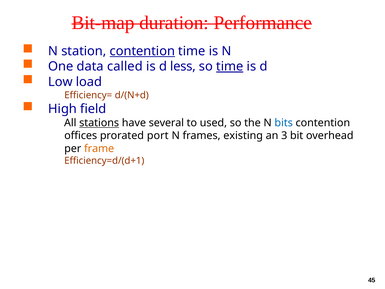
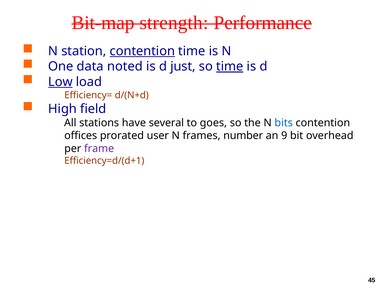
duration: duration -> strength
called: called -> noted
less: less -> just
Low underline: none -> present
stations underline: present -> none
used: used -> goes
port: port -> user
existing: existing -> number
3: 3 -> 9
frame colour: orange -> purple
